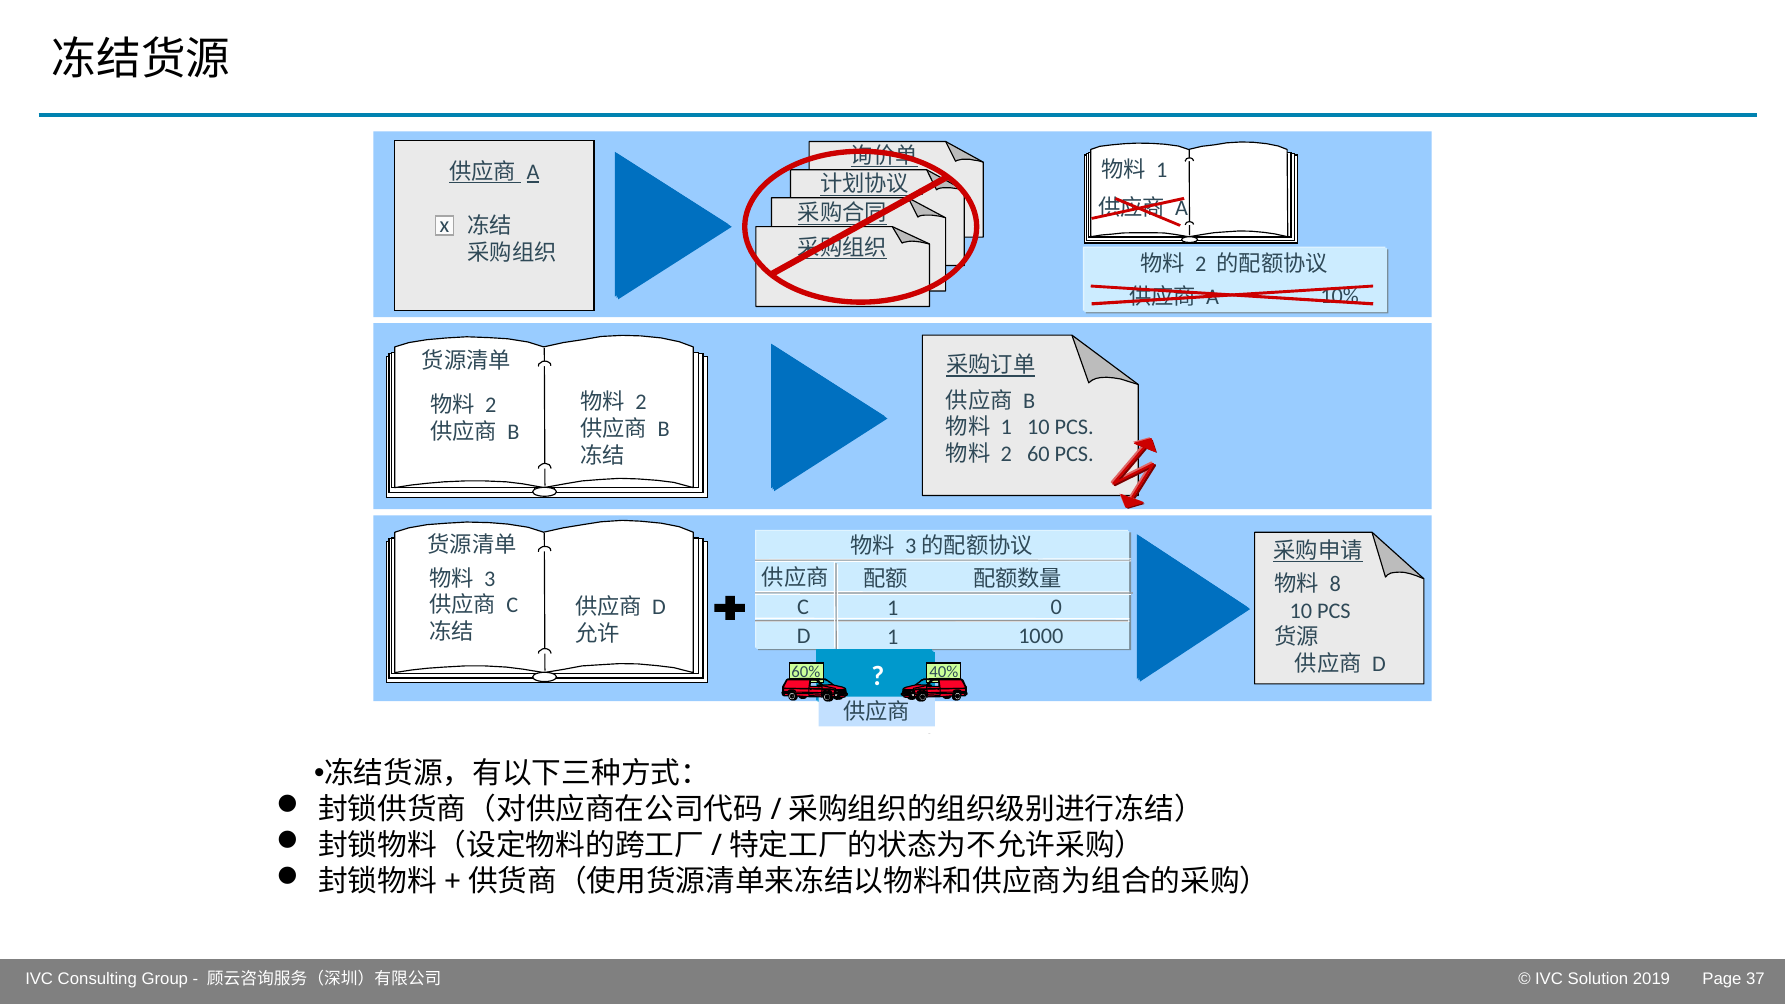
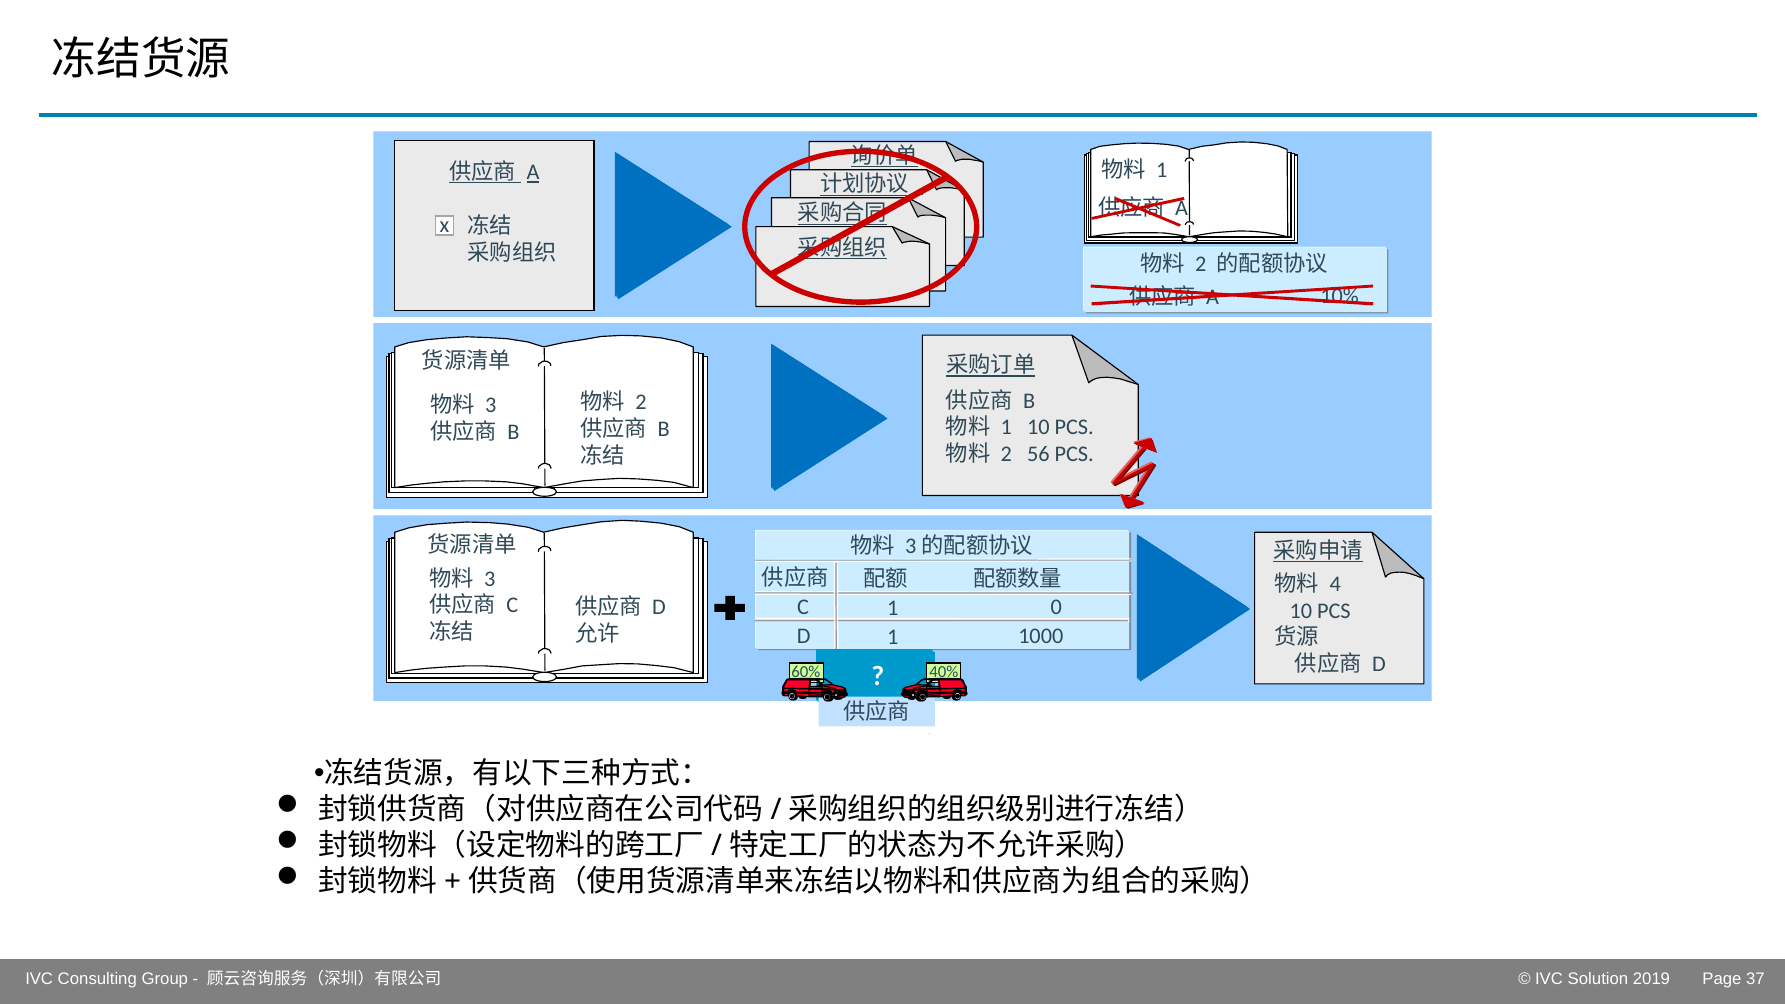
2 at (491, 405): 2 -> 3
60: 60 -> 56
8: 8 -> 4
